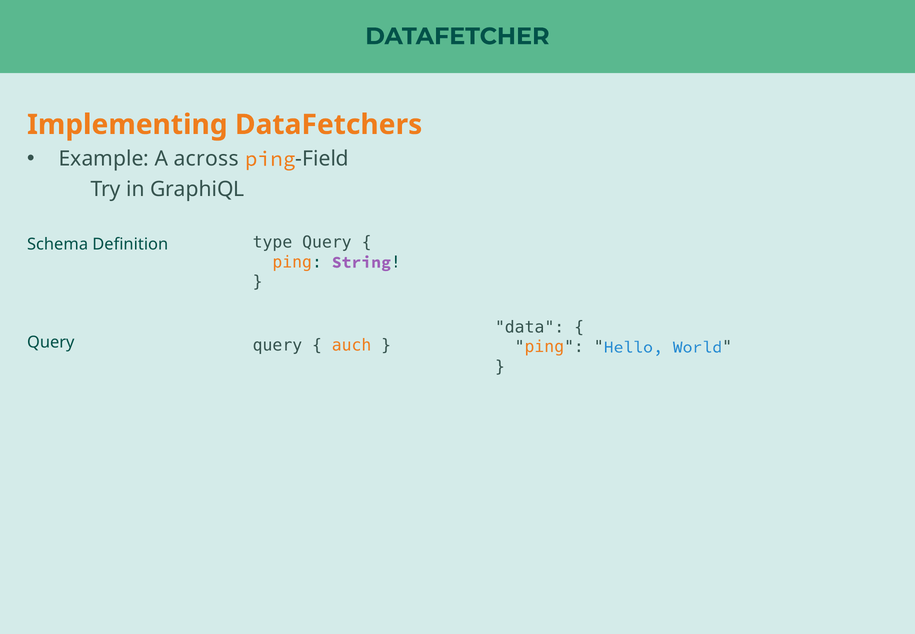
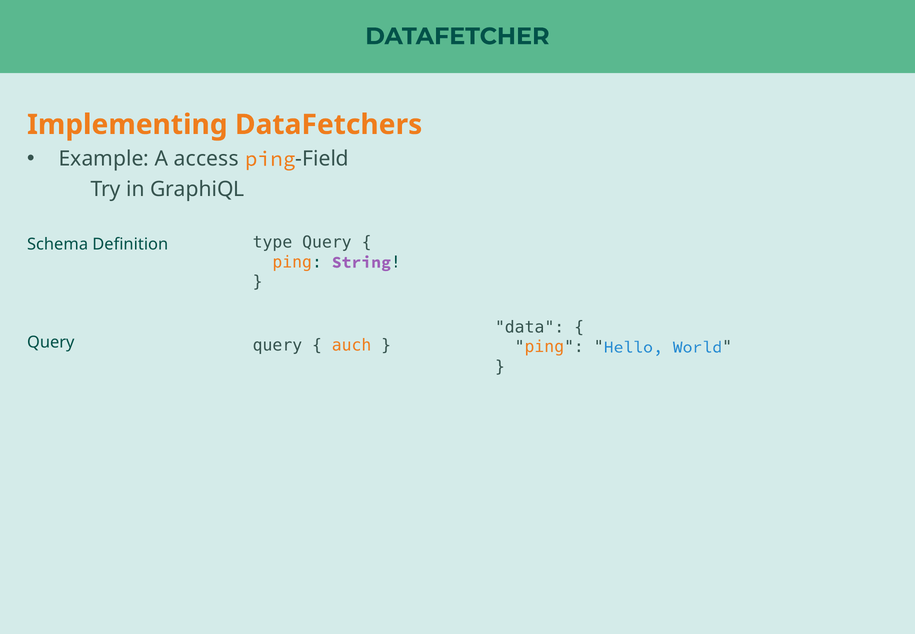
across: across -> access
